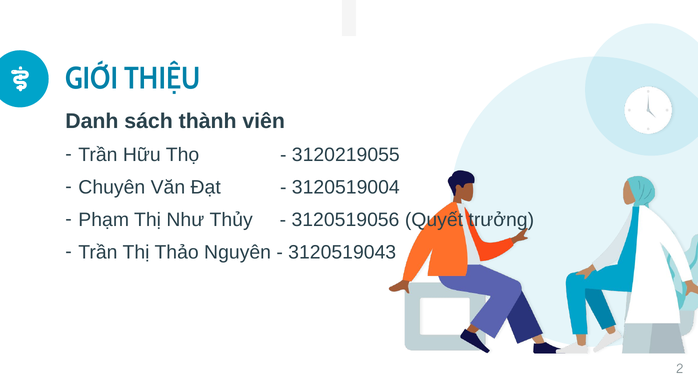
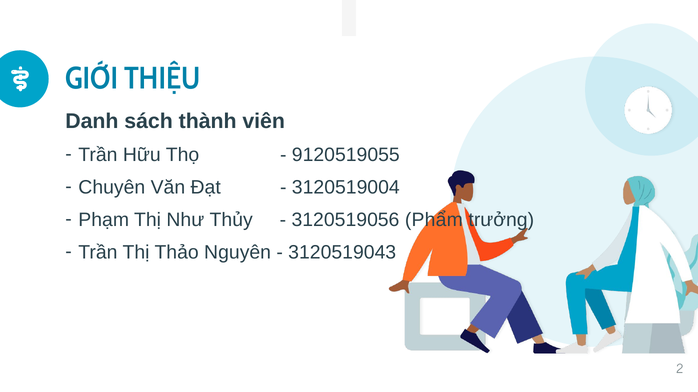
3120219055: 3120219055 -> 9120519055
Quyết: Quyết -> Phẩm
